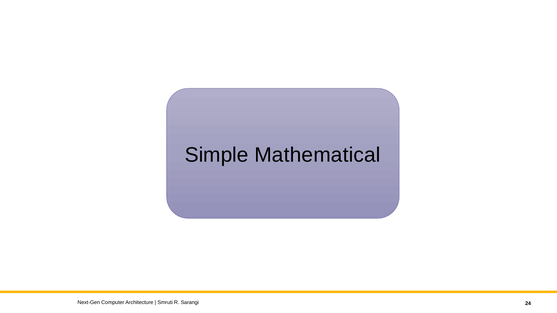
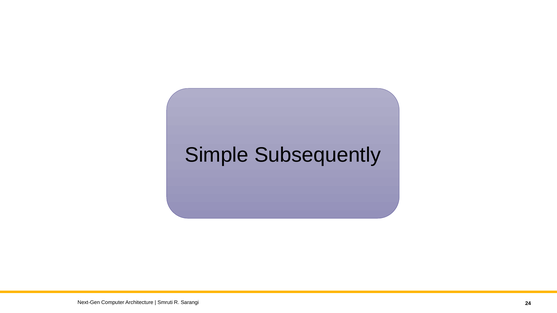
Mathematical: Mathematical -> Subsequently
